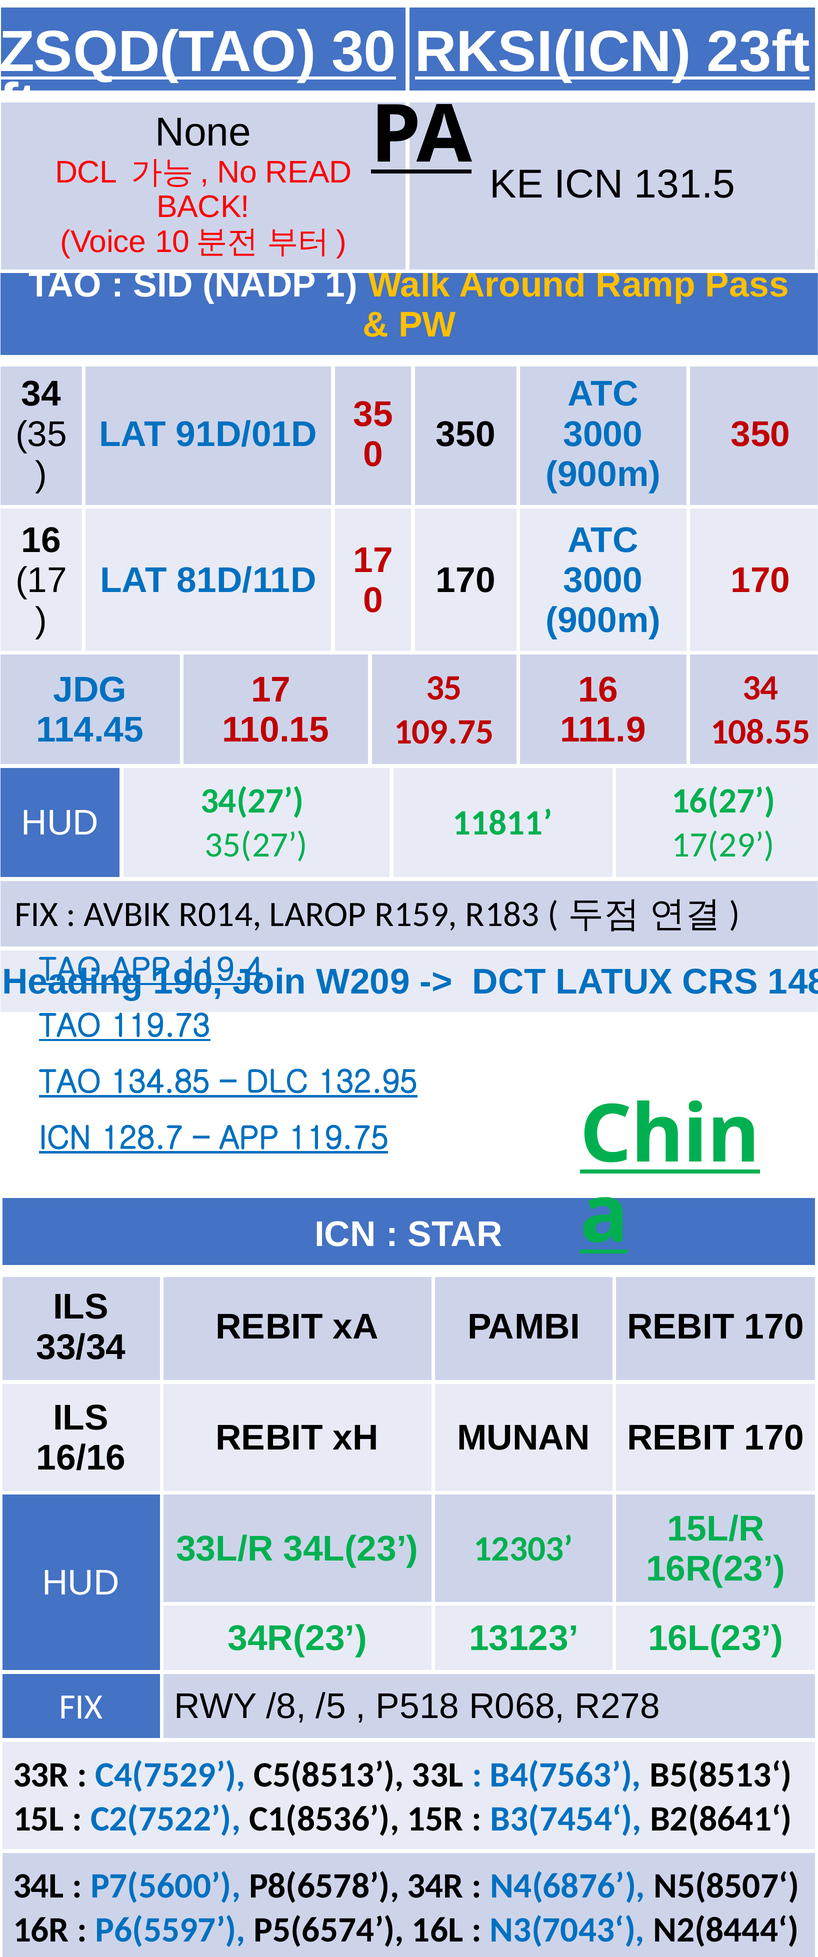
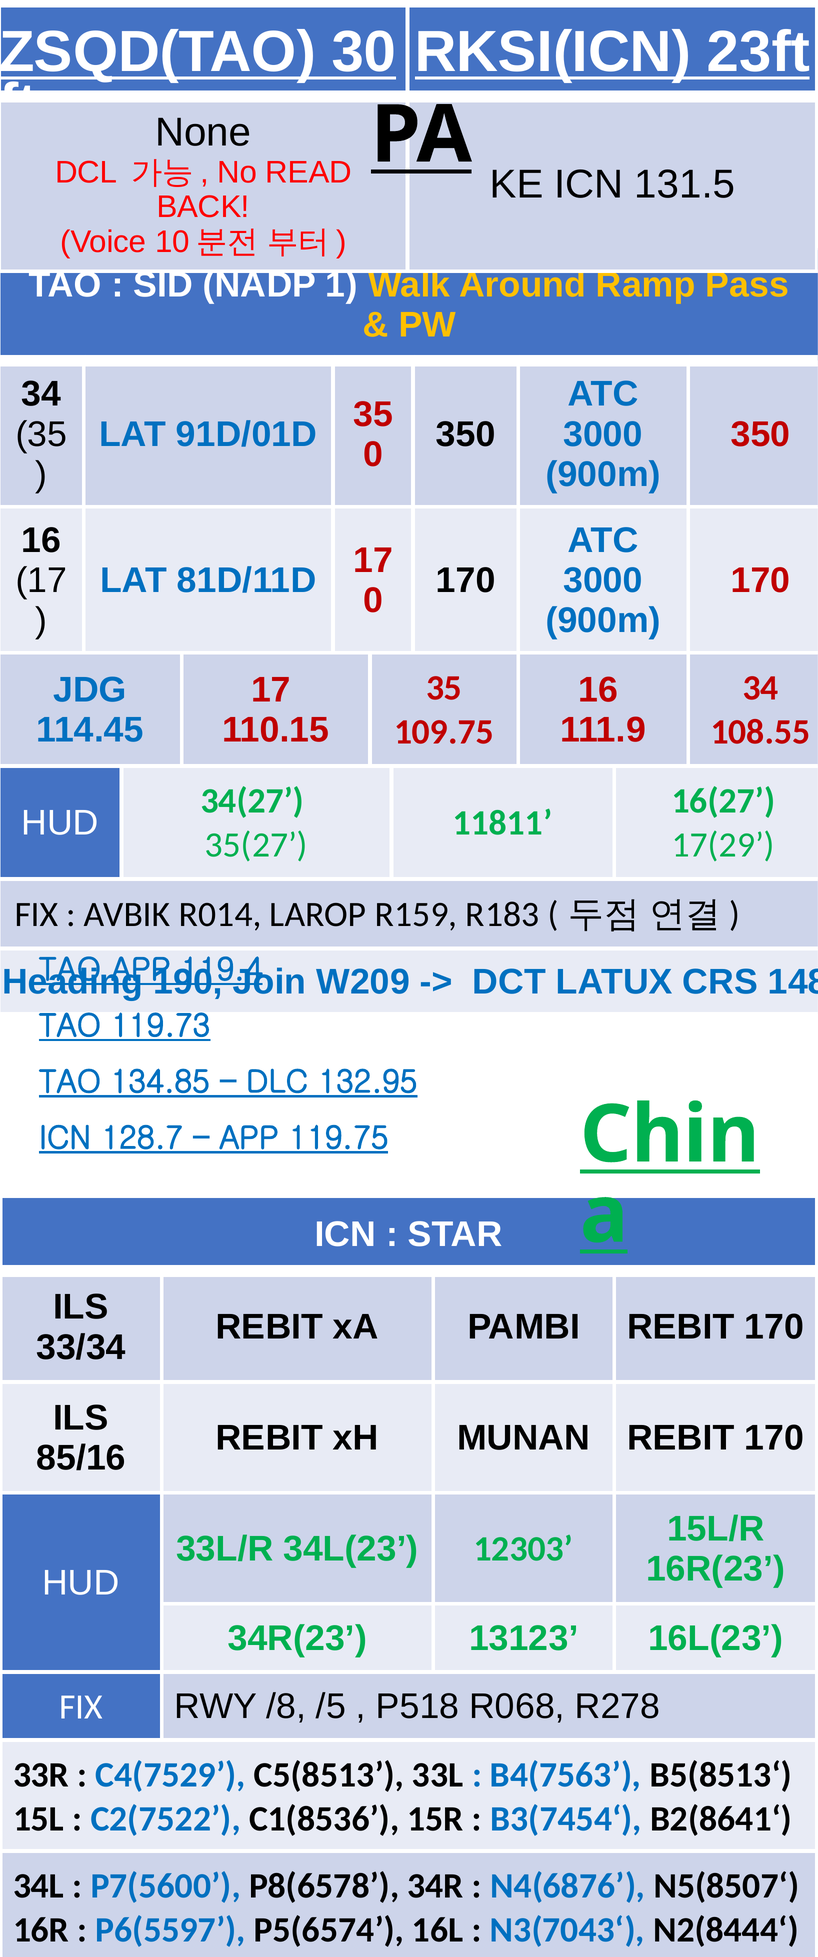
16/16: 16/16 -> 85/16
